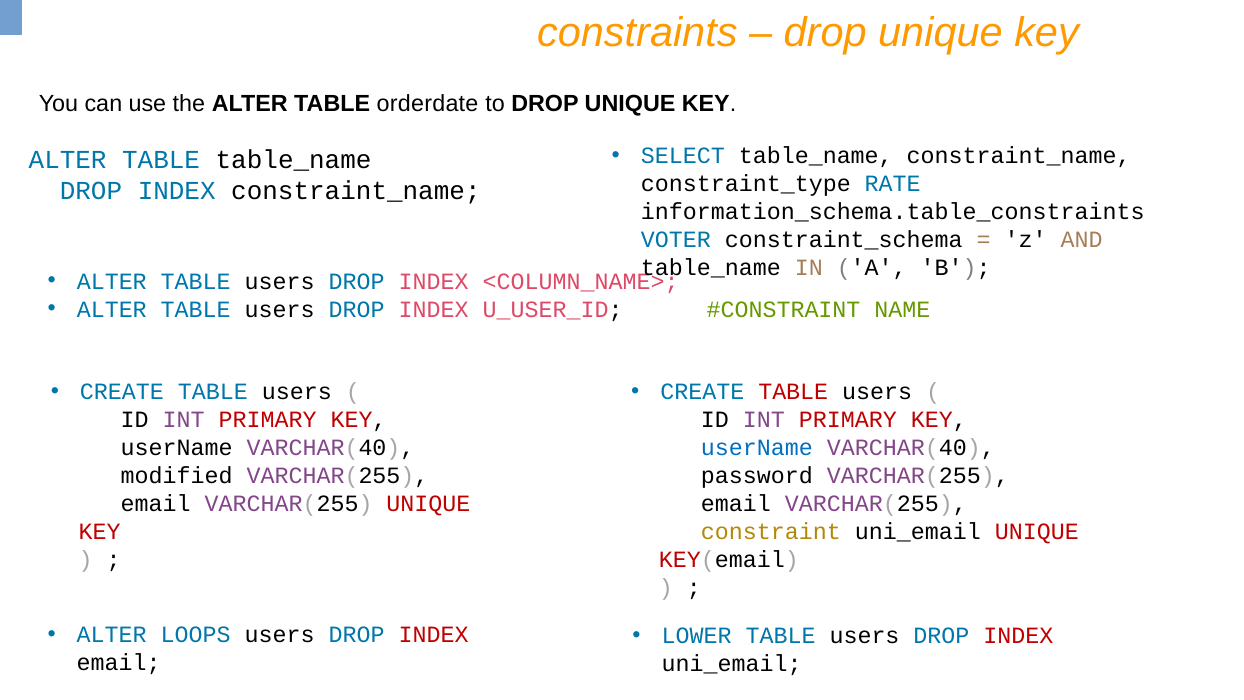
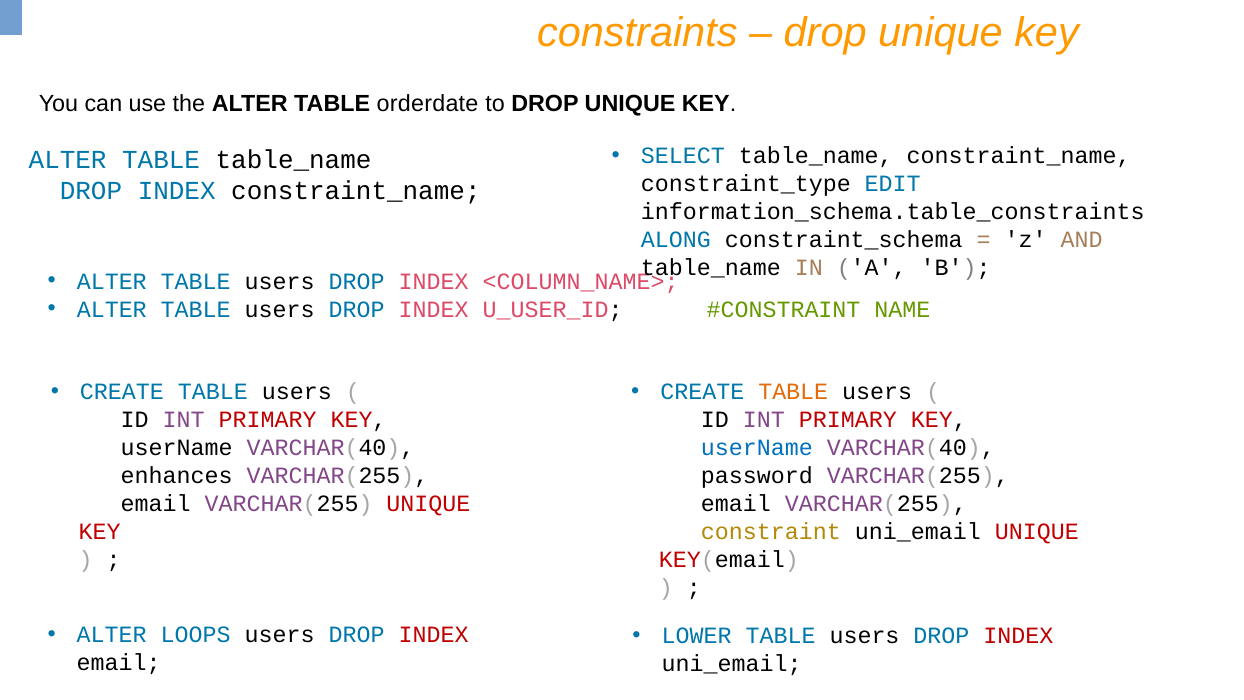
RATE: RATE -> EDIT
VOTER: VOTER -> ALONG
TABLE at (793, 392) colour: red -> orange
modified: modified -> enhances
